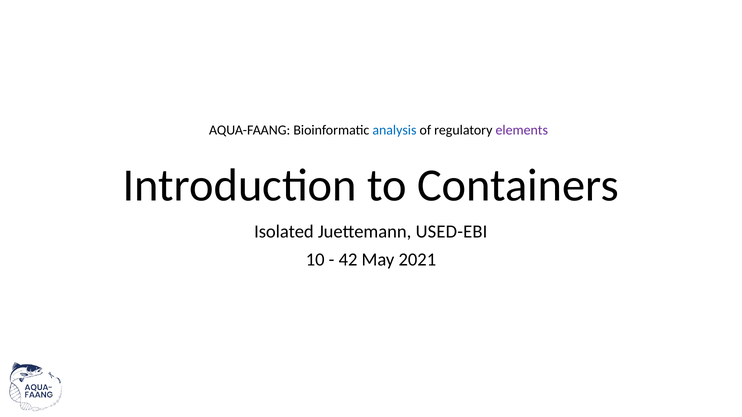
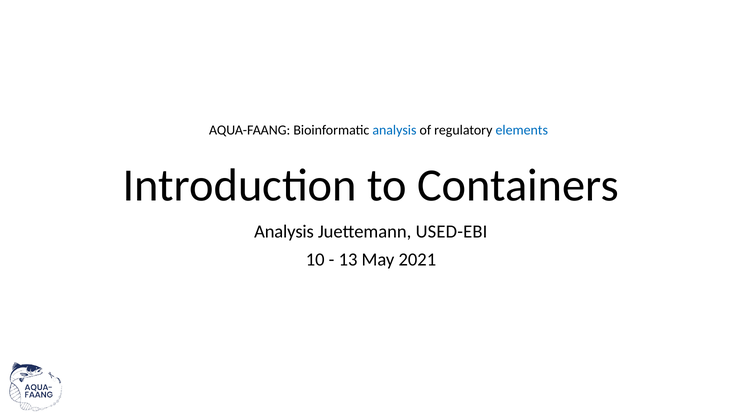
elements colour: purple -> blue
Isolated at (284, 232): Isolated -> Analysis
42: 42 -> 13
